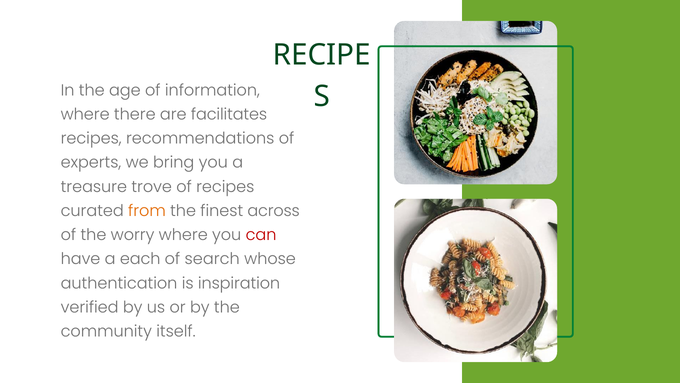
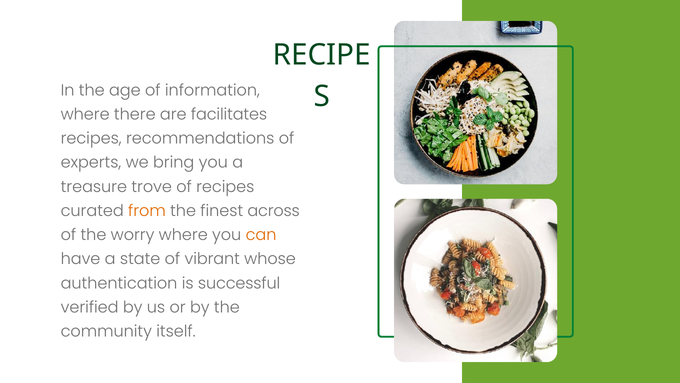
can colour: red -> orange
each: each -> state
search: search -> vibrant
inspiration: inspiration -> successful
